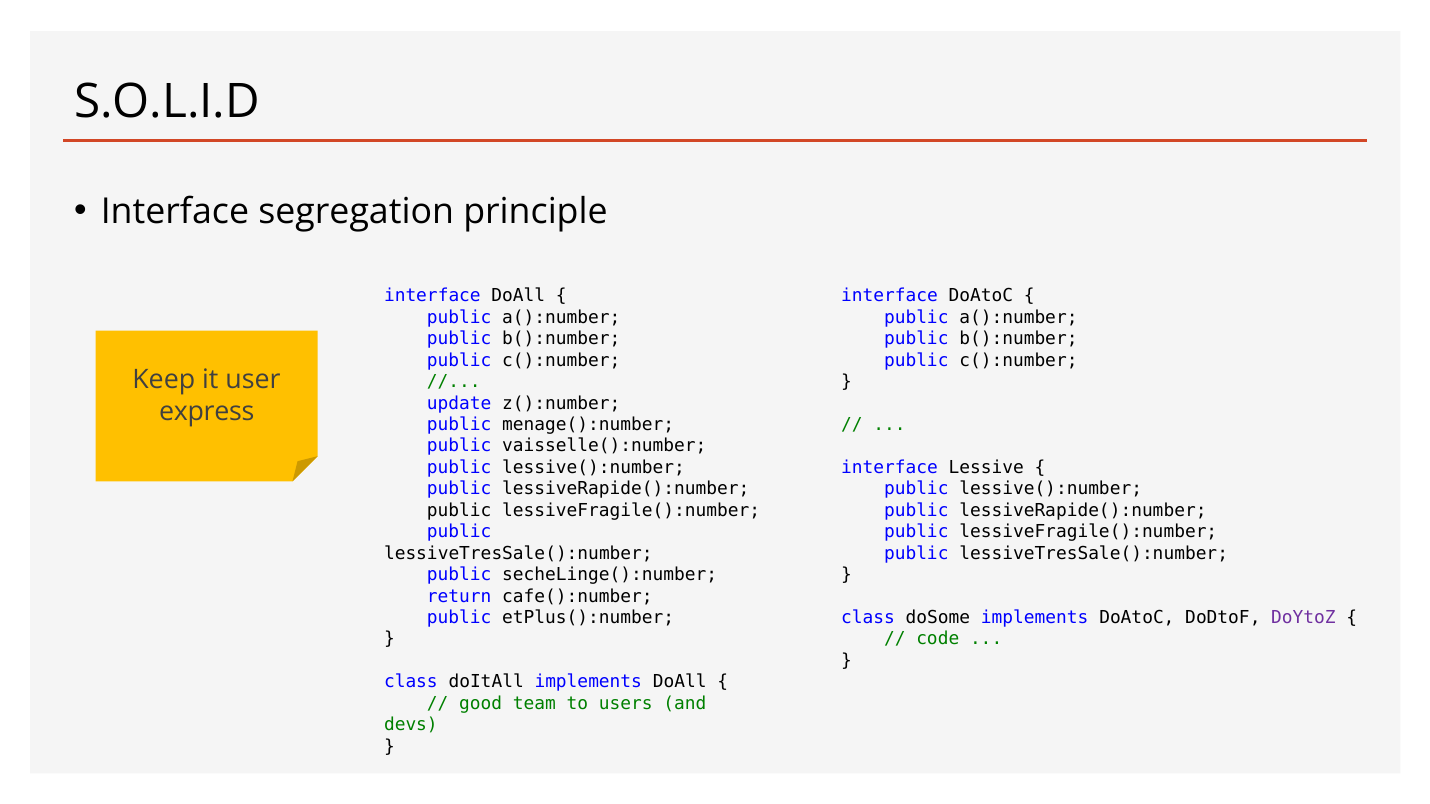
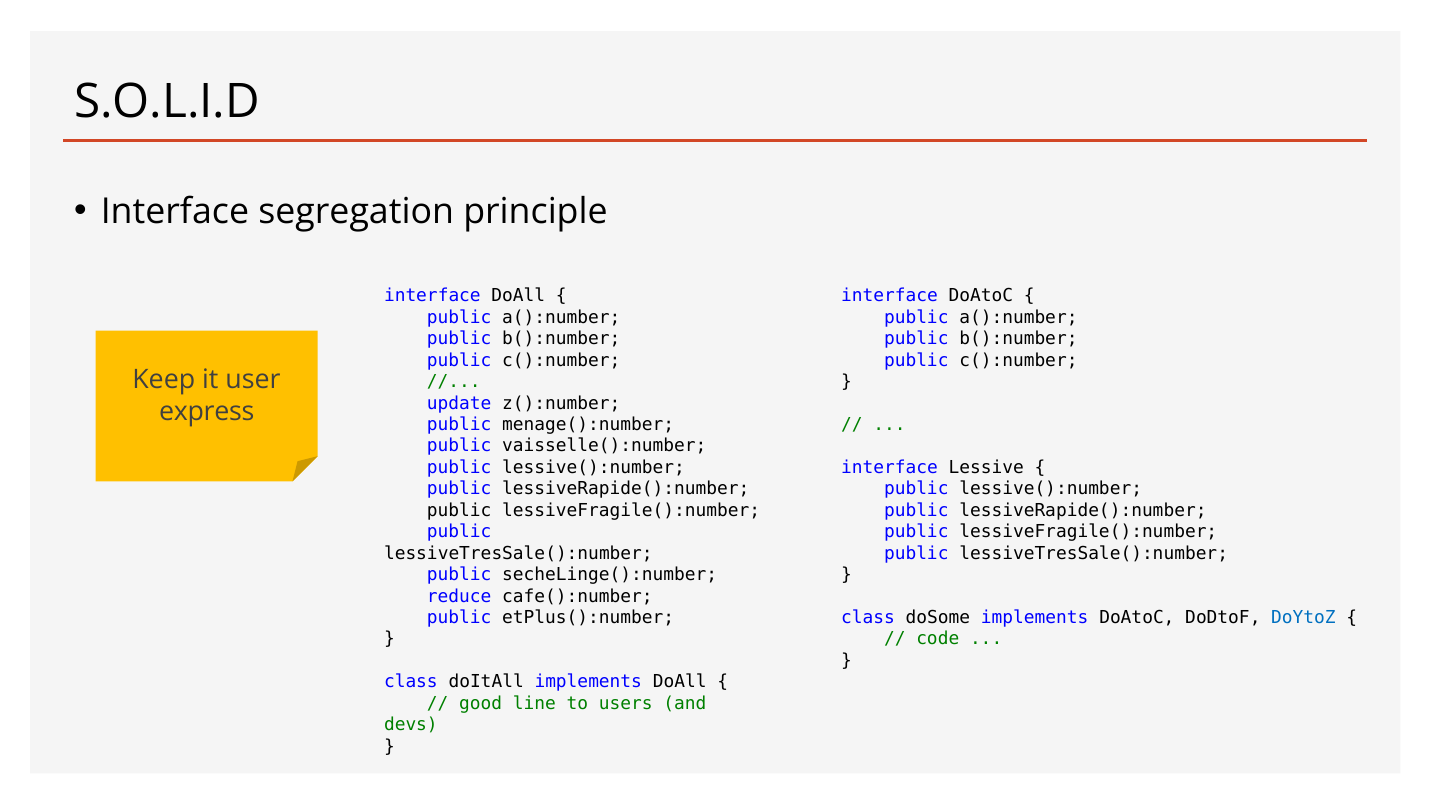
return: return -> reduce
DoYtoZ colour: purple -> blue
team: team -> line
